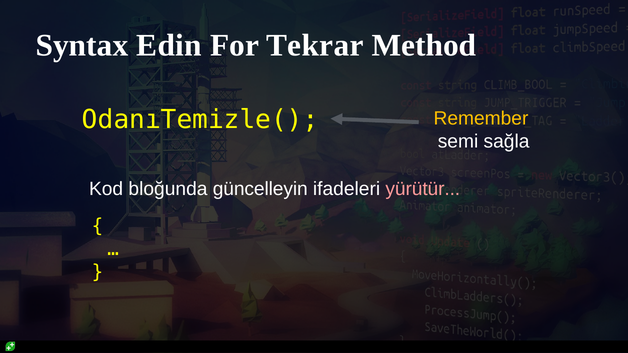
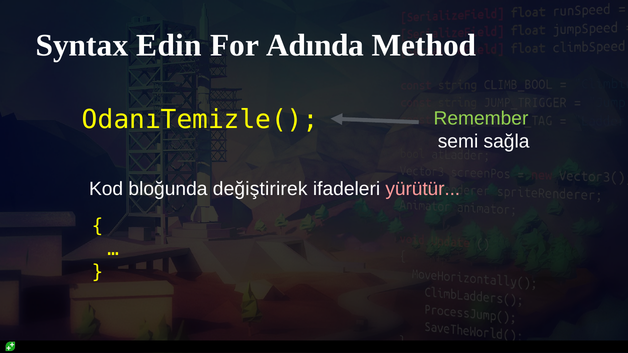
Tekrar: Tekrar -> Adında
Remember colour: yellow -> light green
güncelleyin: güncelleyin -> değiştirirek
